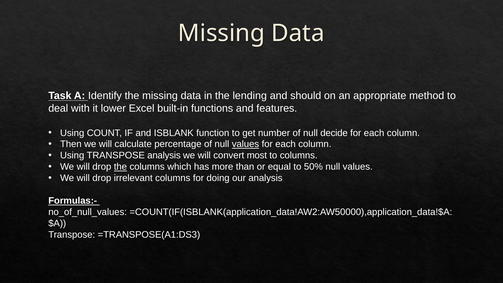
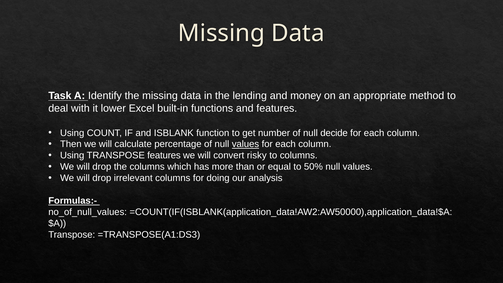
should: should -> money
TRANSPOSE analysis: analysis -> features
most: most -> risky
the at (120, 167) underline: present -> none
